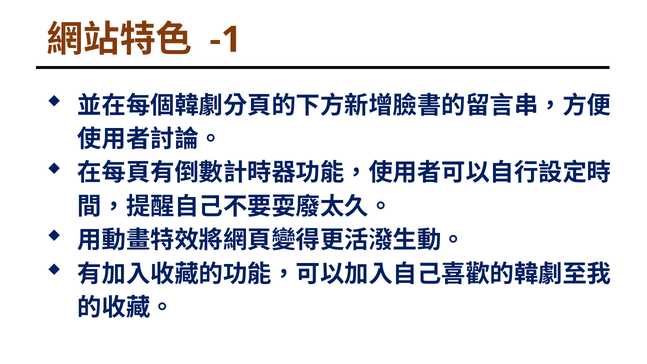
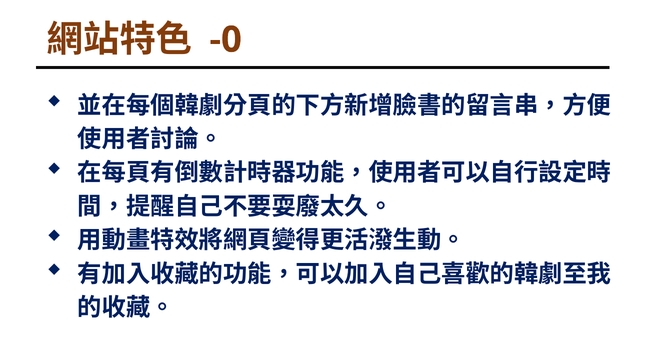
-1: -1 -> -0
